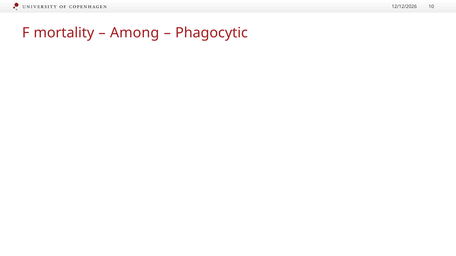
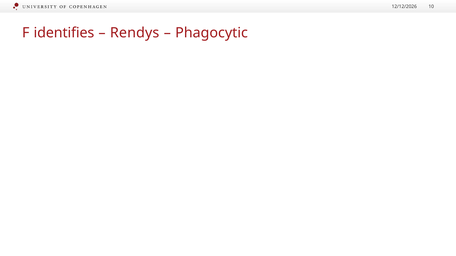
mortality: mortality -> identifies
Among: Among -> Rendys
